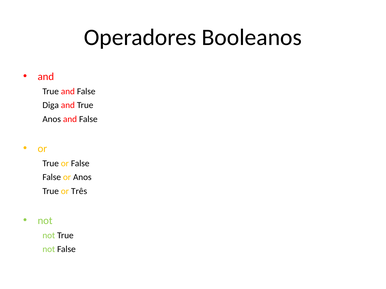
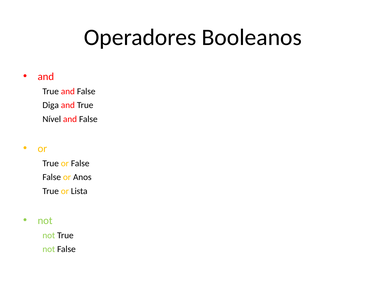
Anos at (52, 119): Anos -> Nível
Três: Três -> Lista
